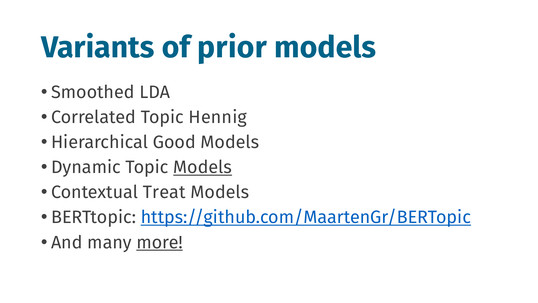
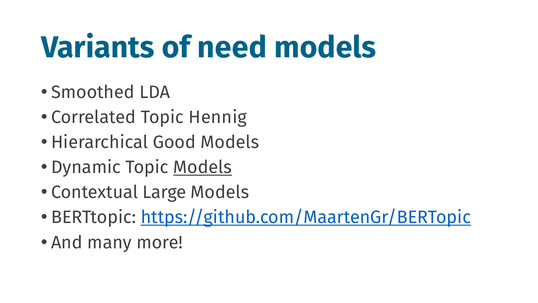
prior: prior -> need
Treat: Treat -> Large
more underline: present -> none
